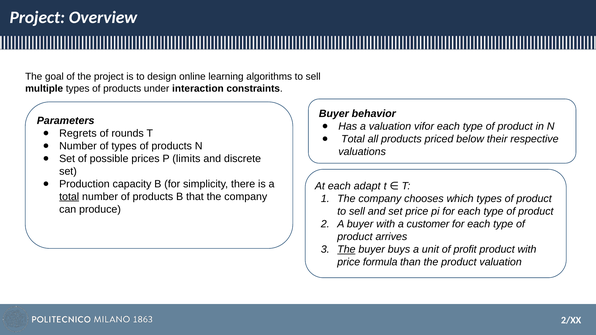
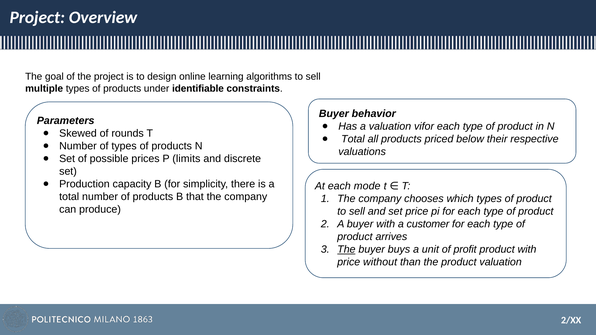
interaction: interaction -> identifiable
Regrets: Regrets -> Skewed
adapt: adapt -> mode
total at (69, 197) underline: present -> none
formula: formula -> without
